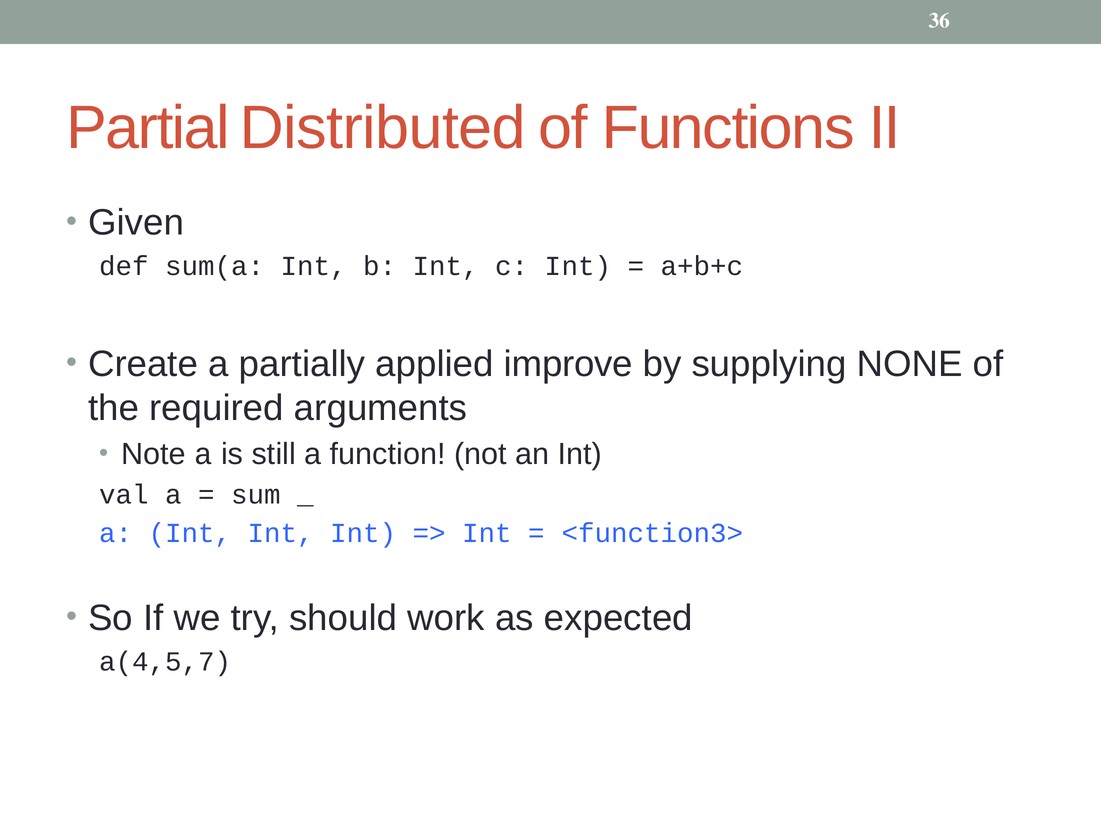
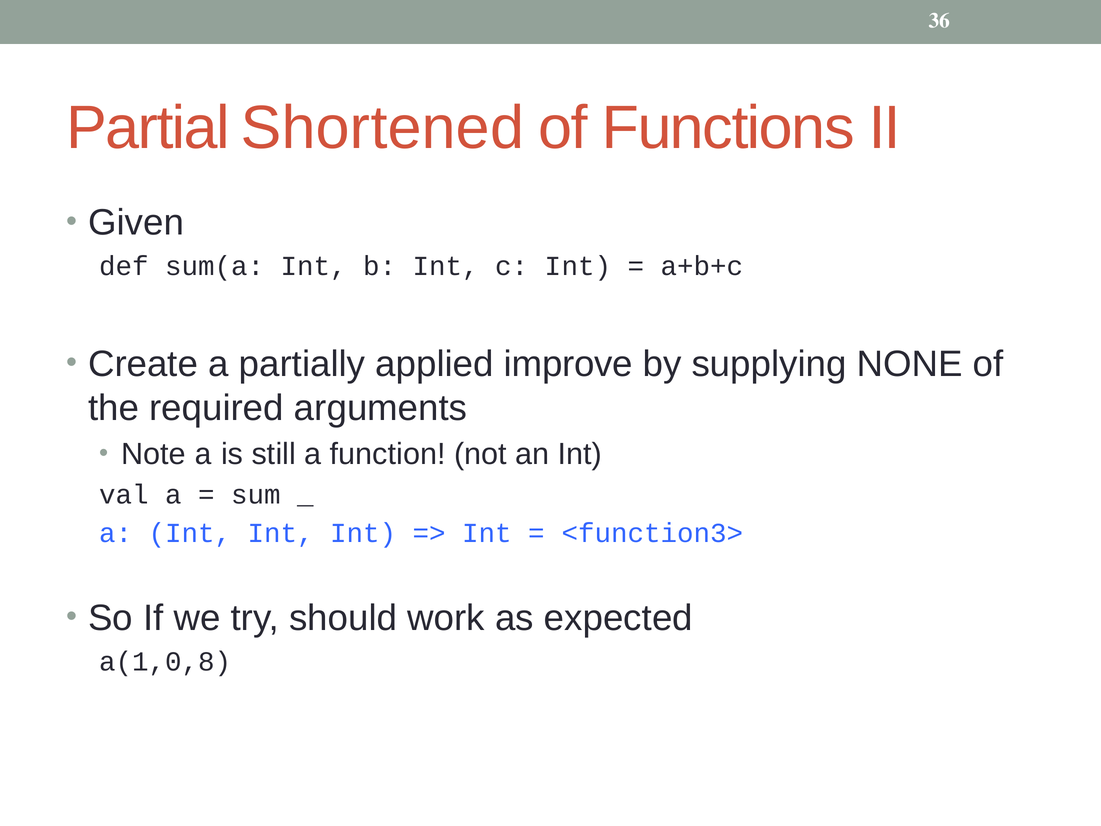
Distributed: Distributed -> Shortened
a(4,5,7: a(4,5,7 -> a(1,0,8
